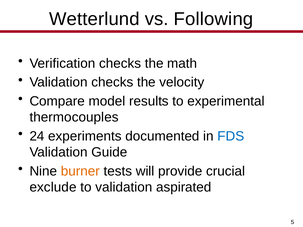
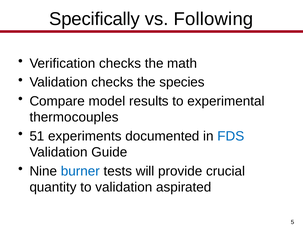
Wetterlund: Wetterlund -> Specifically
velocity: velocity -> species
24: 24 -> 51
burner colour: orange -> blue
exclude: exclude -> quantity
